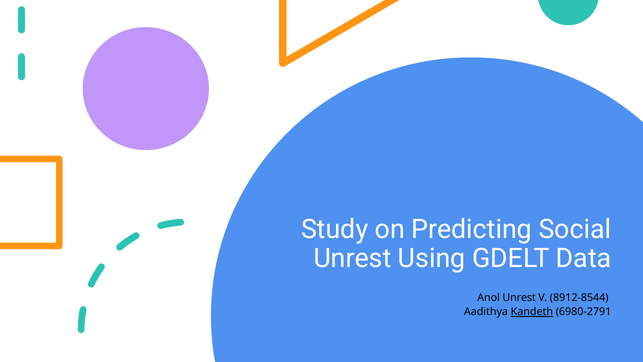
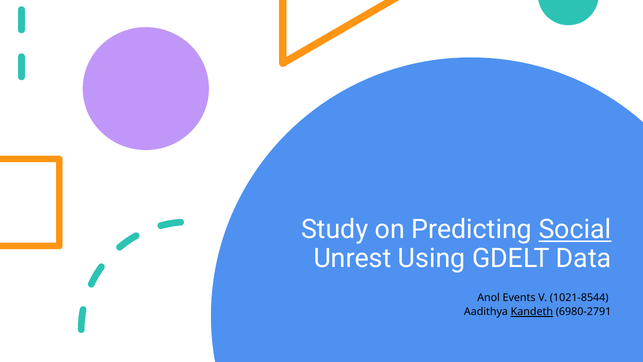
Social underline: none -> present
Anol Unrest: Unrest -> Events
8912-8544: 8912-8544 -> 1021-8544
